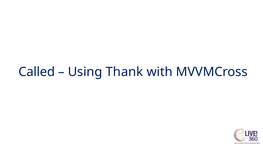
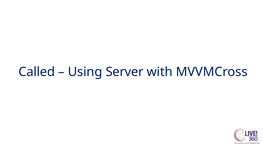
Thank: Thank -> Server
